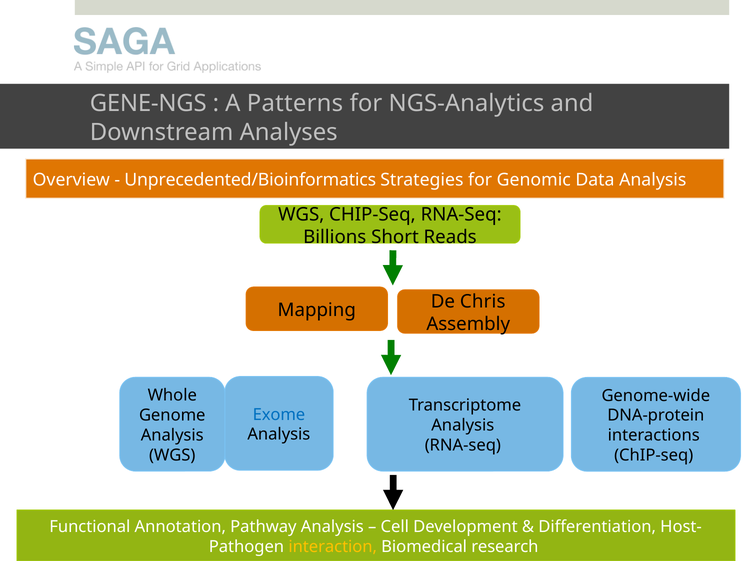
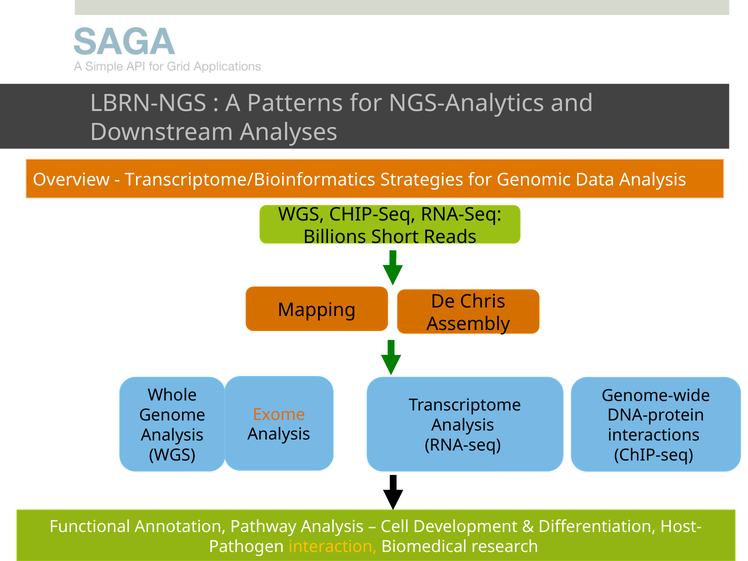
GENE-NGS: GENE-NGS -> LBRN-NGS
Unprecedented/Bioinformatics: Unprecedented/Bioinformatics -> Transcriptome/Bioinformatics
Exome colour: blue -> orange
